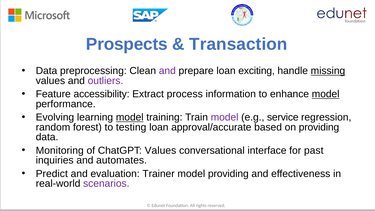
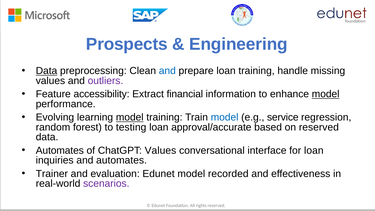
Transaction: Transaction -> Engineering
Data at (46, 71) underline: none -> present
and at (167, 71) colour: purple -> blue
loan exciting: exciting -> training
missing underline: present -> none
process: process -> financial
model at (225, 117) colour: purple -> blue
on providing: providing -> reserved
Monitoring at (60, 150): Monitoring -> Automates
for past: past -> loan
Predict: Predict -> Trainer
evaluation Trainer: Trainer -> Edunet
model providing: providing -> recorded
